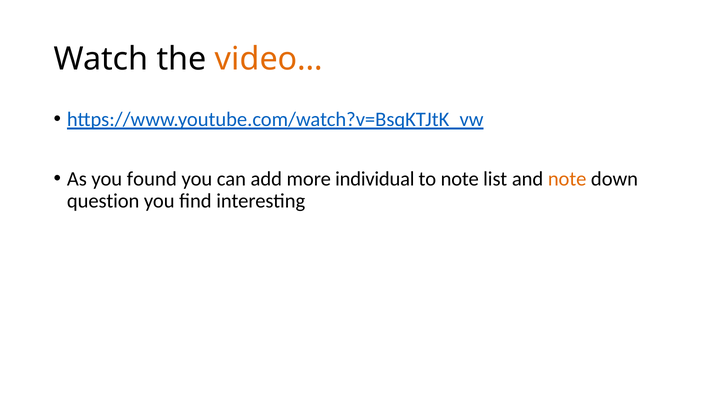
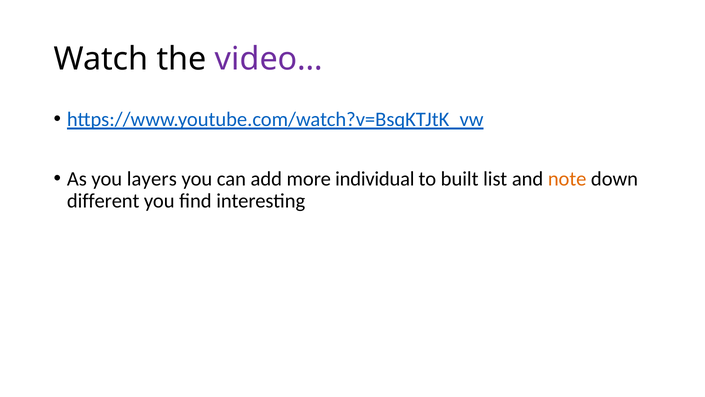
video… colour: orange -> purple
found: found -> layers
to note: note -> built
question: question -> different
